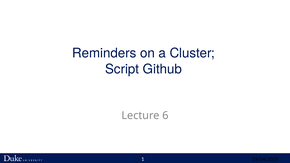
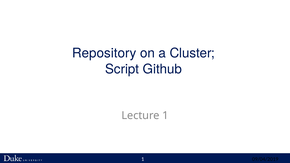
Reminders: Reminders -> Repository
Lecture 6: 6 -> 1
